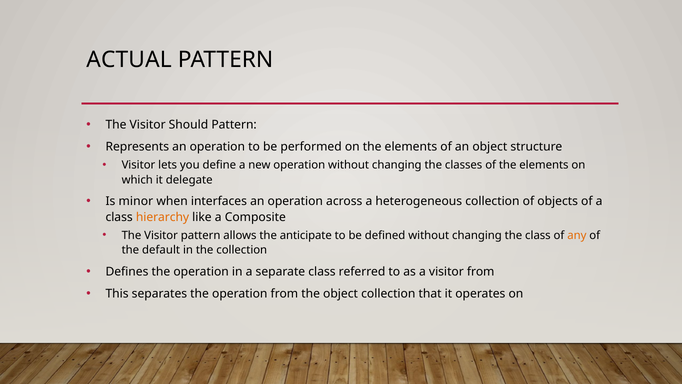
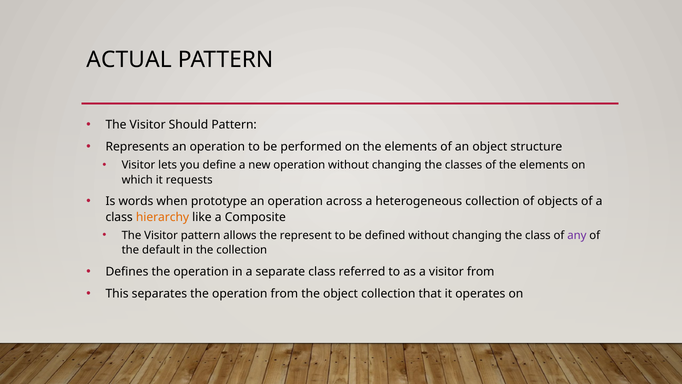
delegate: delegate -> requests
minor: minor -> words
interfaces: interfaces -> prototype
anticipate: anticipate -> represent
any colour: orange -> purple
